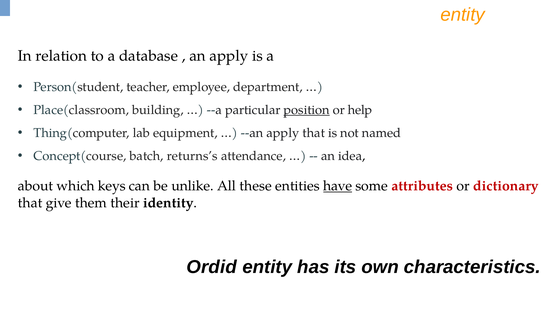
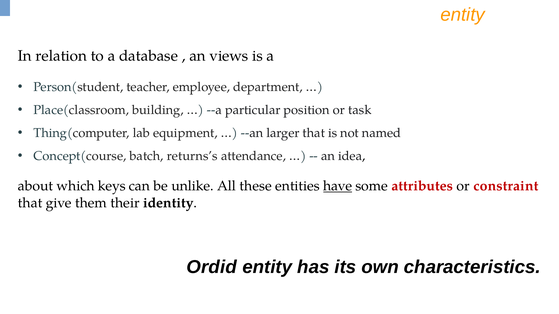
an apply: apply -> views
position underline: present -> none
help: help -> task
--an apply: apply -> larger
dictionary: dictionary -> constraint
